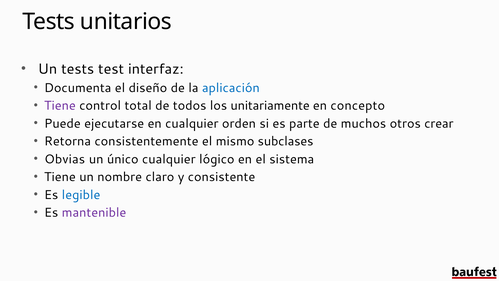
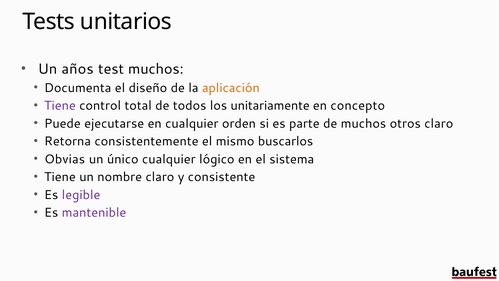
Un tests: tests -> años
test interfaz: interfaz -> muchos
aplicación colour: blue -> orange
otros crear: crear -> claro
subclases: subclases -> buscarlos
legible colour: blue -> purple
